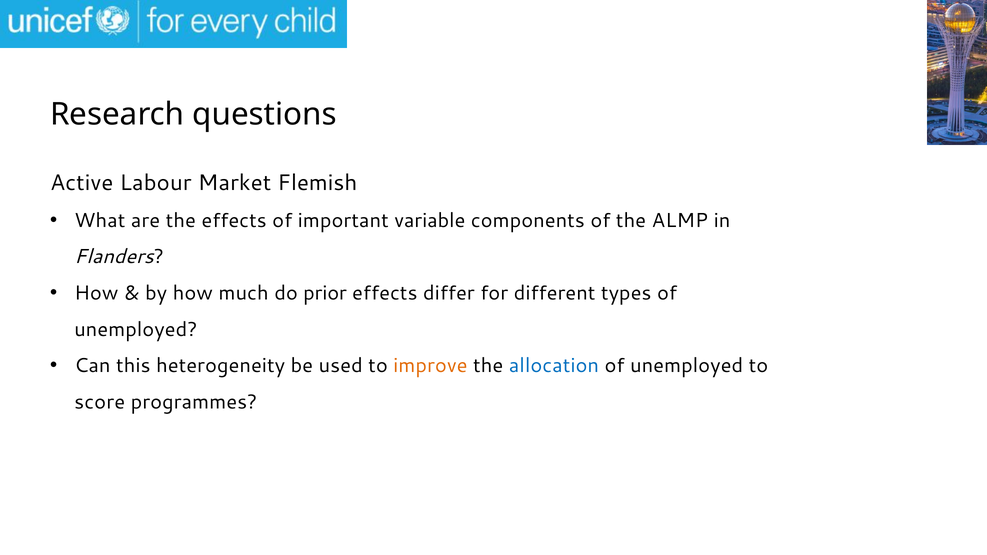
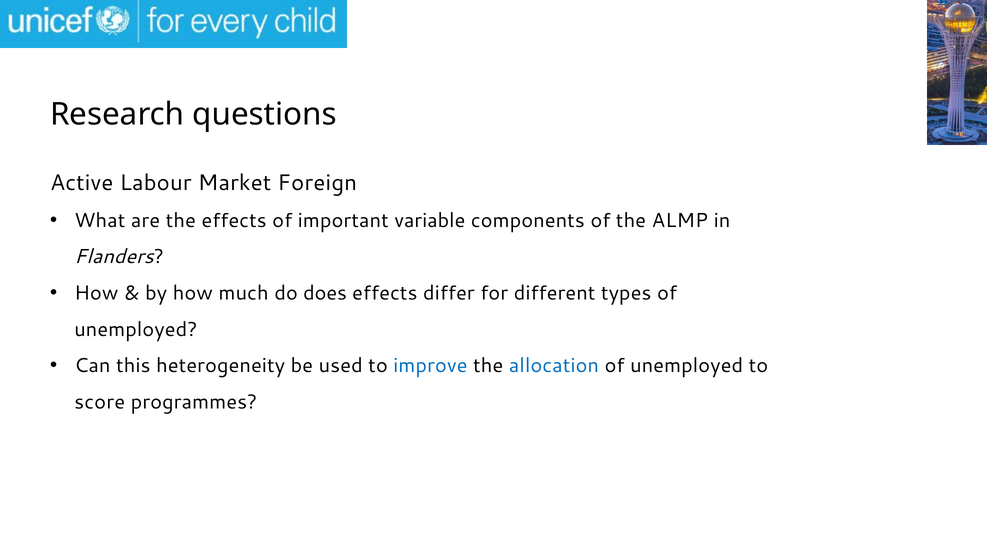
Flemish: Flemish -> Foreign
prior: prior -> does
improve colour: orange -> blue
